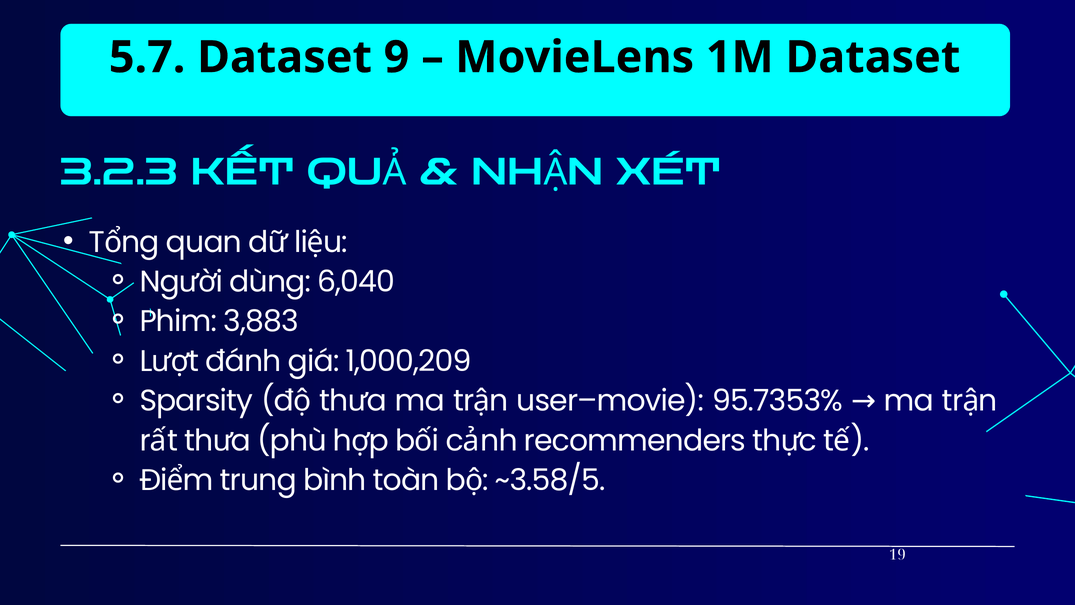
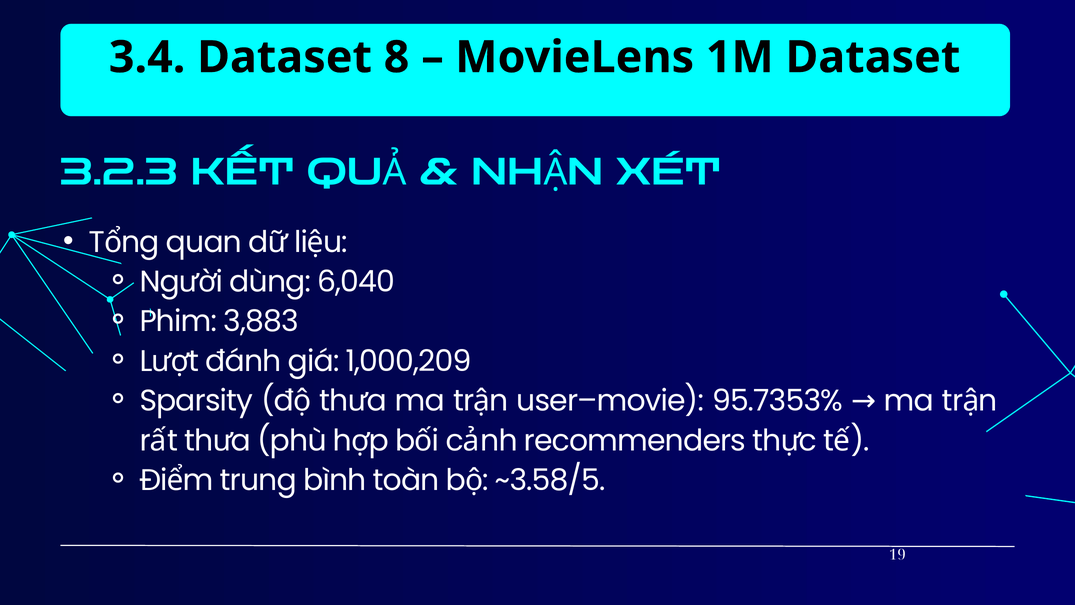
5.7: 5.7 -> 3.4
9: 9 -> 8
